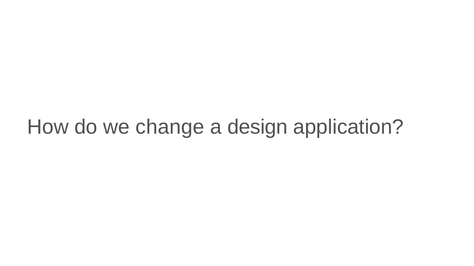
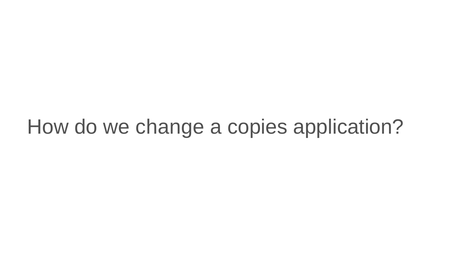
design: design -> copies
